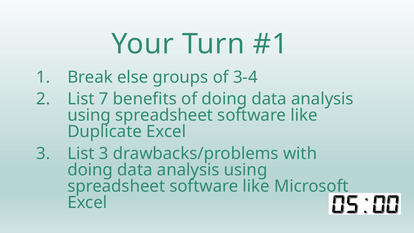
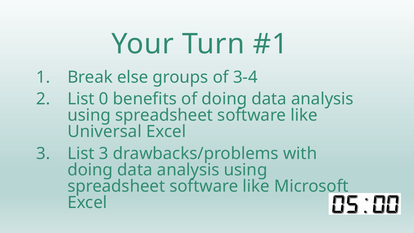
7: 7 -> 0
Duplicate: Duplicate -> Universal
